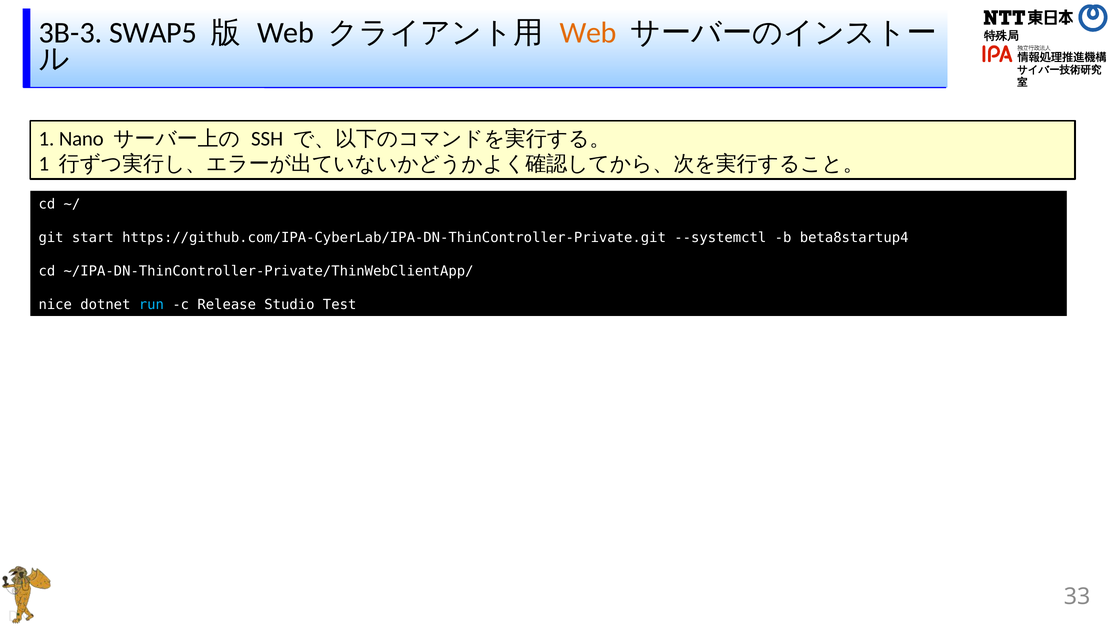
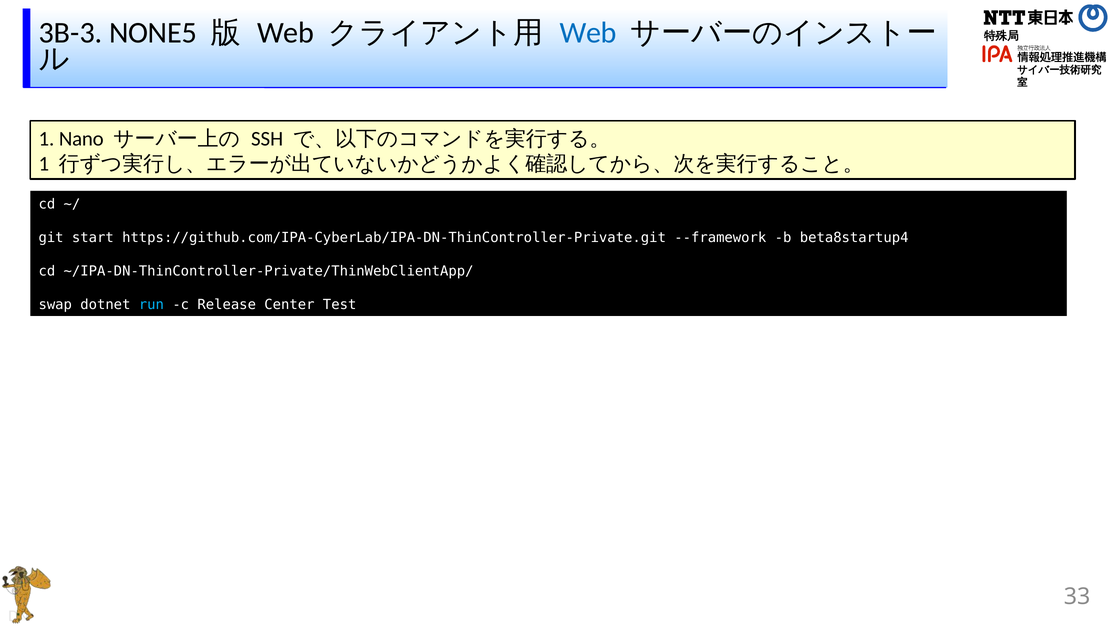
SWAP5: SWAP5 -> NONE5
Web at (588, 33) colour: orange -> blue
--systemctl: --systemctl -> --framework
nice: nice -> swap
Studio: Studio -> Center
